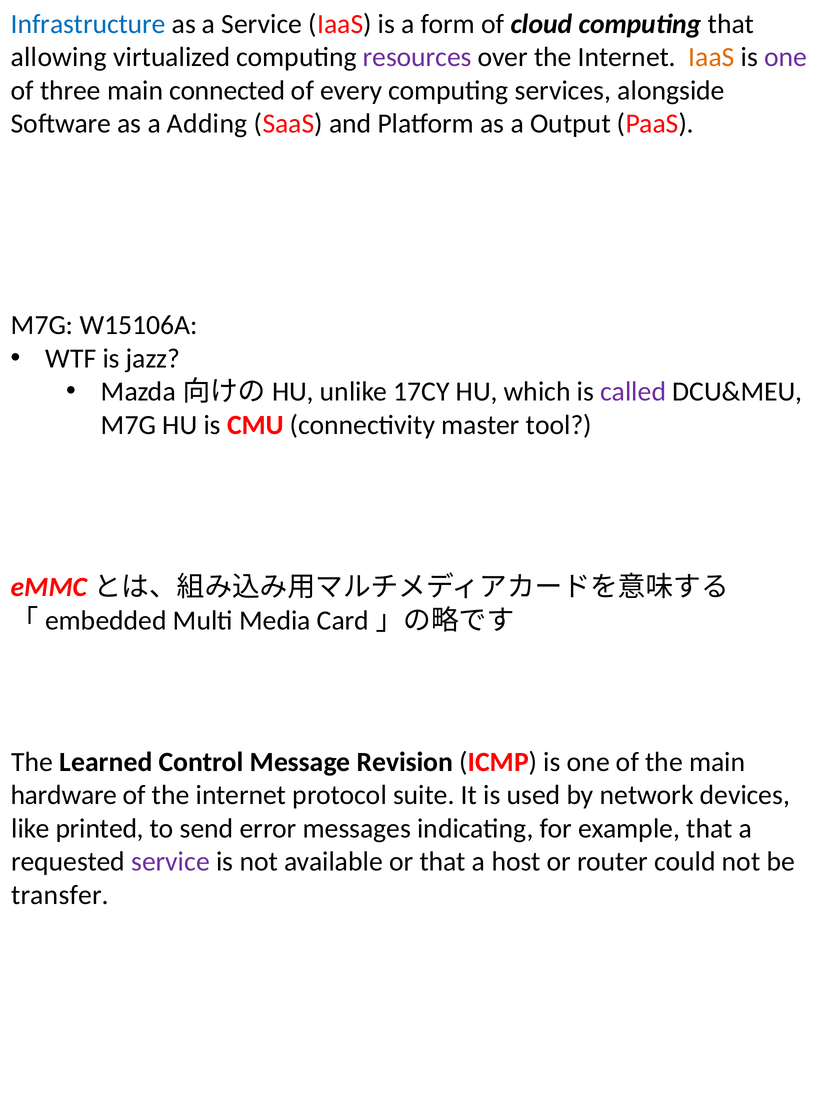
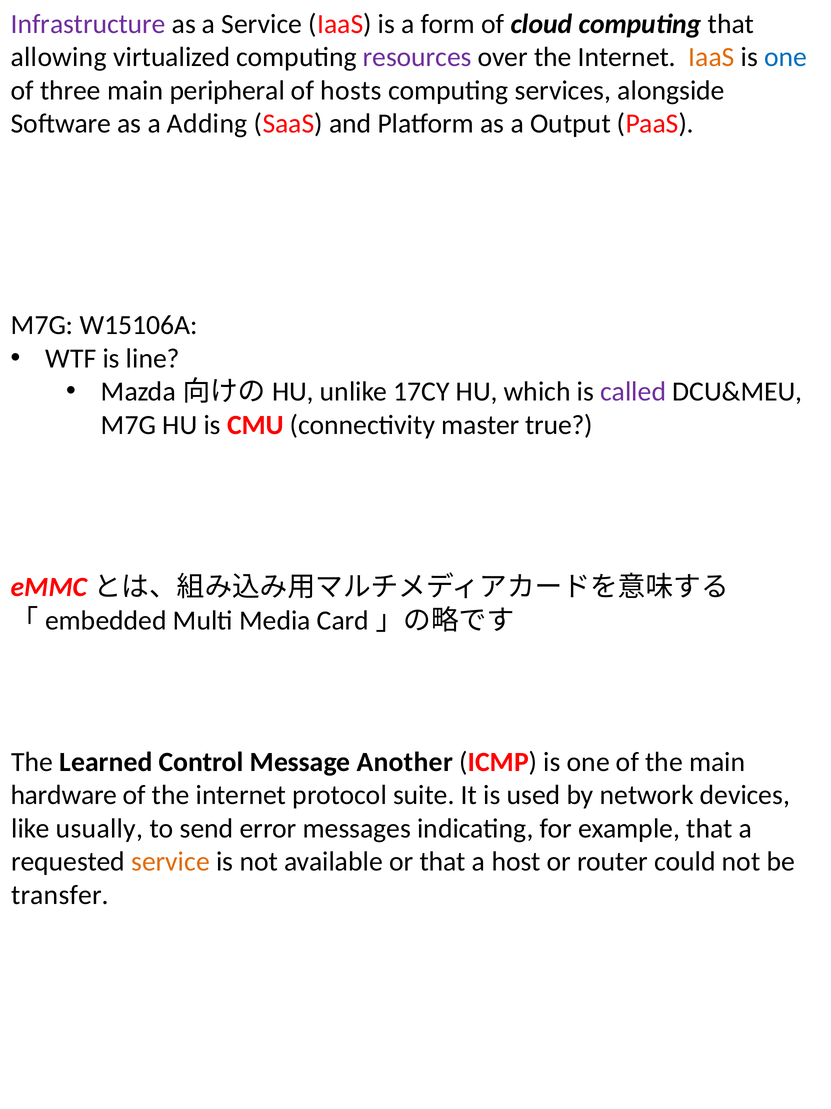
Infrastructure colour: blue -> purple
one at (786, 57) colour: purple -> blue
connected: connected -> peripheral
every: every -> hosts
jazz: jazz -> line
tool: tool -> true
Revision: Revision -> Another
printed: printed -> usually
service at (170, 861) colour: purple -> orange
